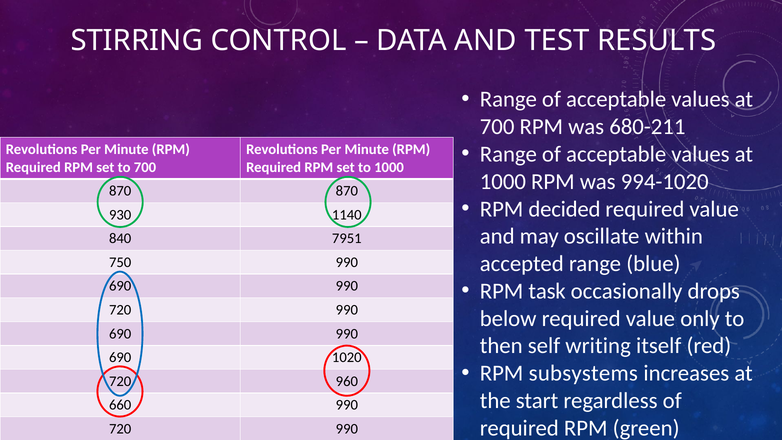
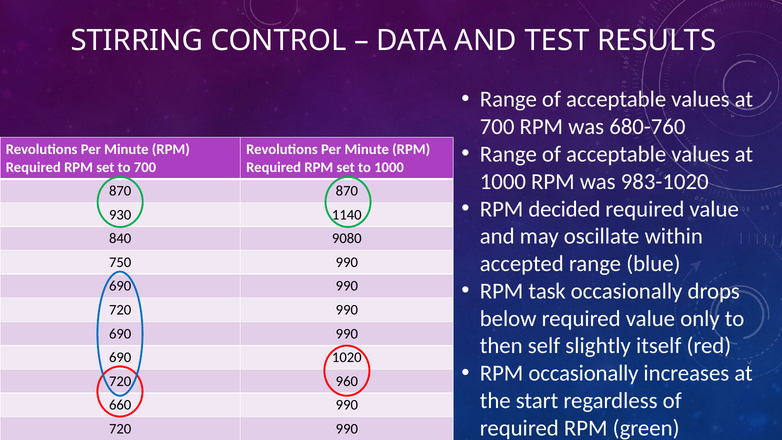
680-211: 680-211 -> 680-760
994-1020: 994-1020 -> 983-1020
7951: 7951 -> 9080
writing: writing -> slightly
RPM subsystems: subsystems -> occasionally
